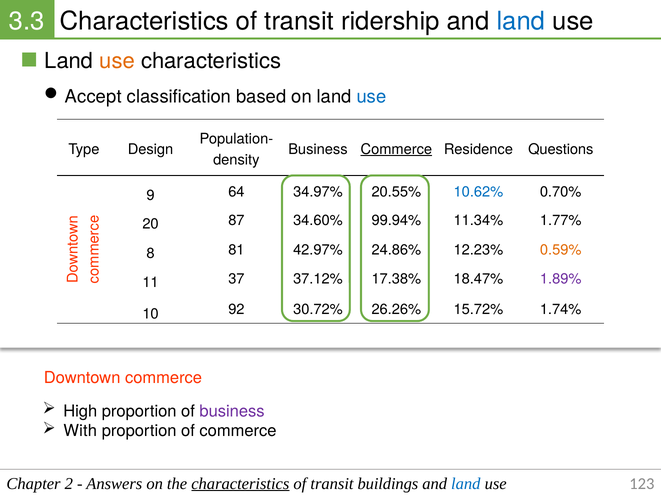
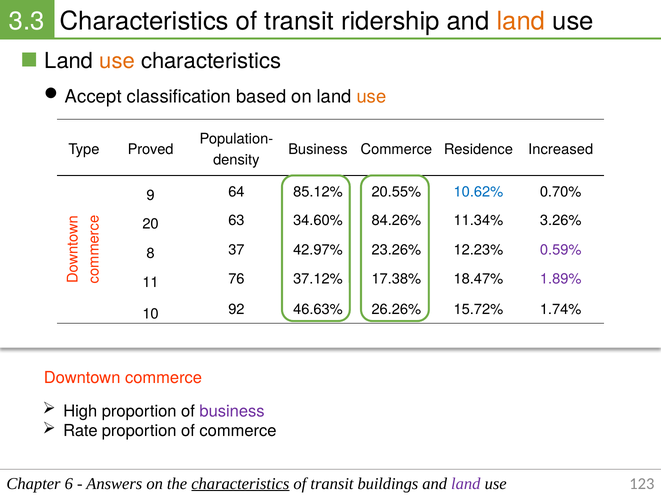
land at (521, 21) colour: blue -> orange
use at (372, 97) colour: blue -> orange
Design: Design -> Proved
Commerce at (396, 149) underline: present -> none
Questions: Questions -> Increased
34.97%: 34.97% -> 85.12%
87: 87 -> 63
99.94%: 99.94% -> 84.26%
1.77%: 1.77% -> 3.26%
81: 81 -> 37
24.86%: 24.86% -> 23.26%
0.59% colour: orange -> purple
37: 37 -> 76
30.72%: 30.72% -> 46.63%
With: With -> Rate
2: 2 -> 6
land at (466, 483) colour: blue -> purple
